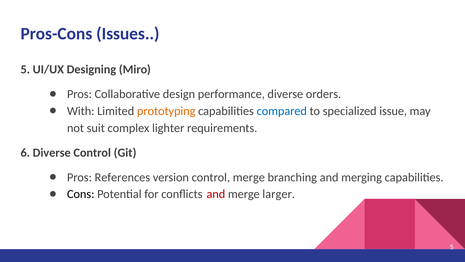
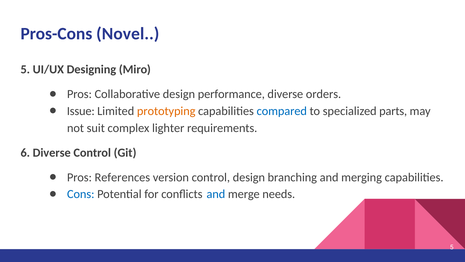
Issues: Issues -> Novel
With: With -> Issue
issue: issue -> parts
control merge: merge -> design
Cons colour: black -> blue
and at (216, 194) colour: red -> blue
larger: larger -> needs
